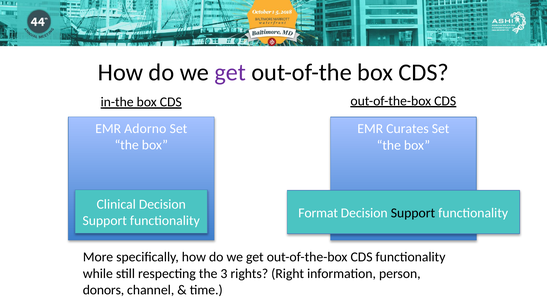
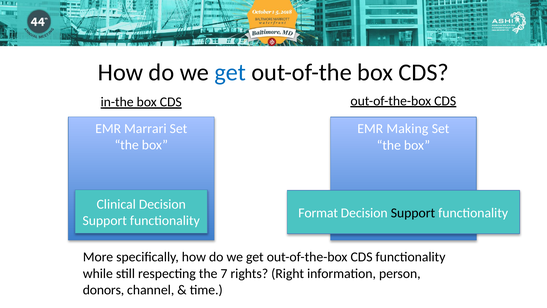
get at (230, 73) colour: purple -> blue
Adorno: Adorno -> Marrari
Curates: Curates -> Making
3: 3 -> 7
